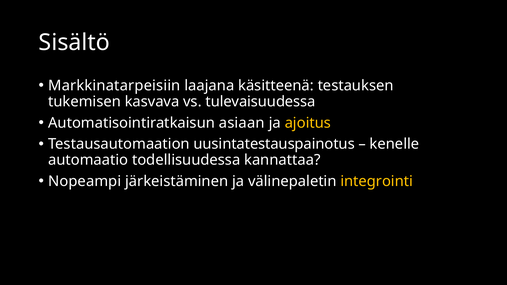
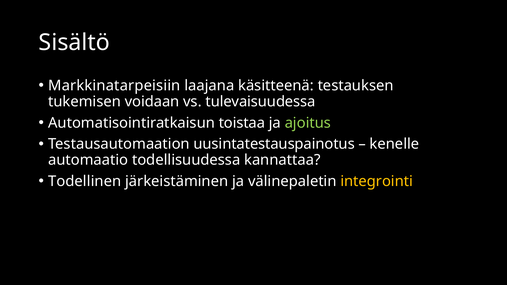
kasvava: kasvava -> voidaan
asiaan: asiaan -> toistaa
ajoitus colour: yellow -> light green
Nopeampi: Nopeampi -> Todellinen
